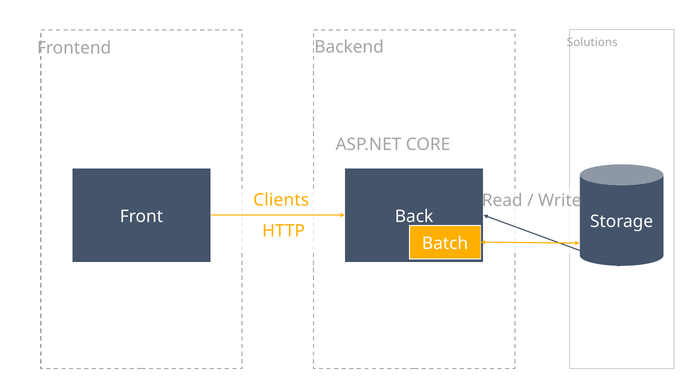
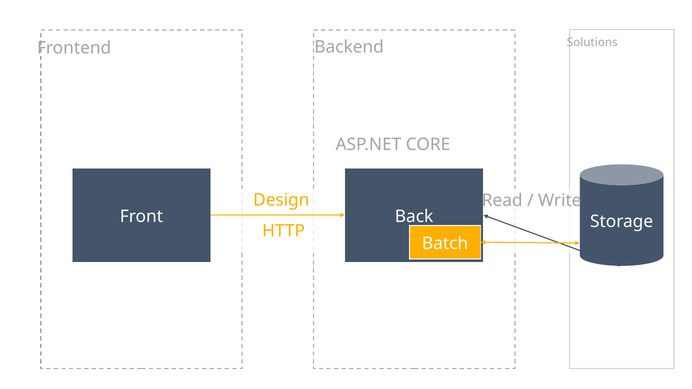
Clients: Clients -> Design
